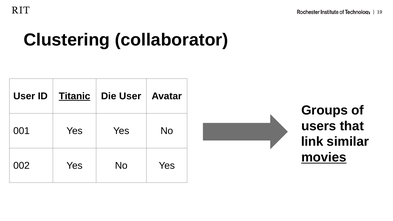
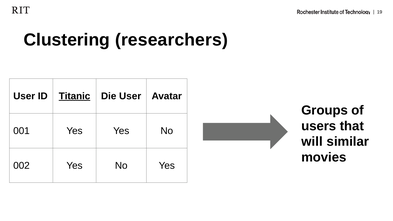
collaborator: collaborator -> researchers
link: link -> will
movies underline: present -> none
